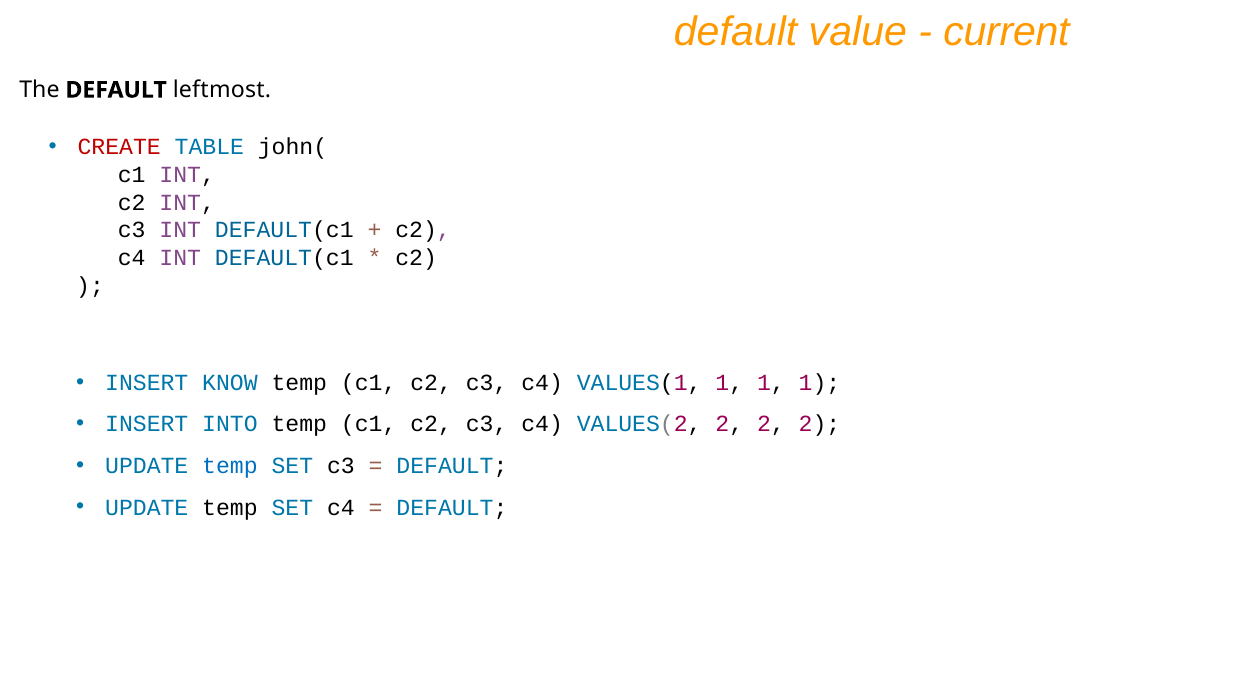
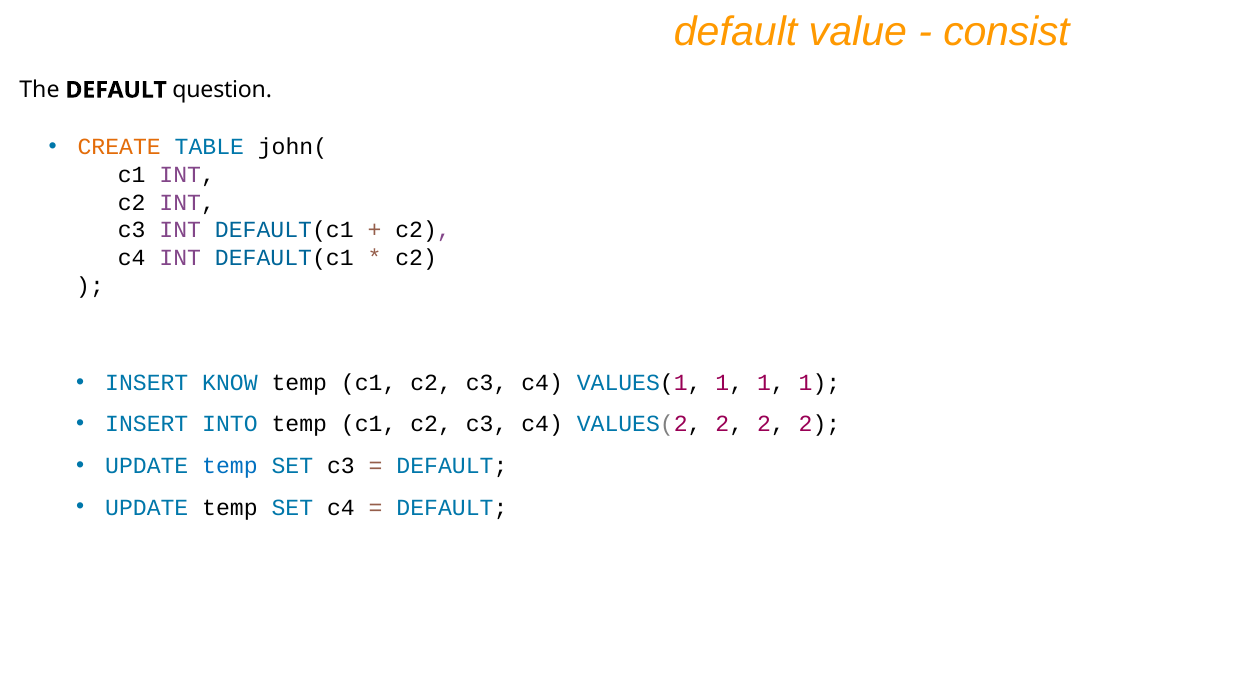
current: current -> consist
leftmost: leftmost -> question
CREATE colour: red -> orange
